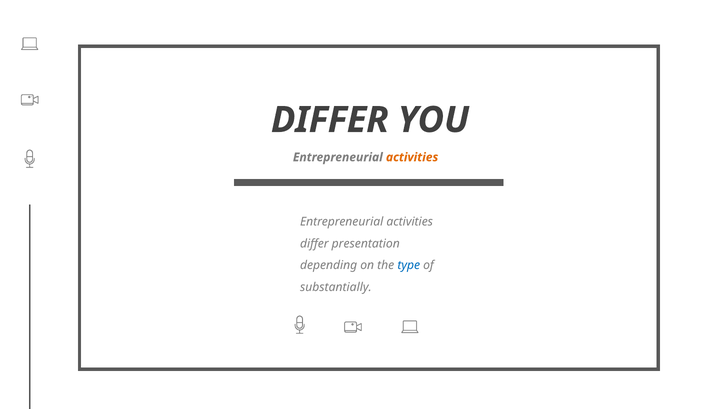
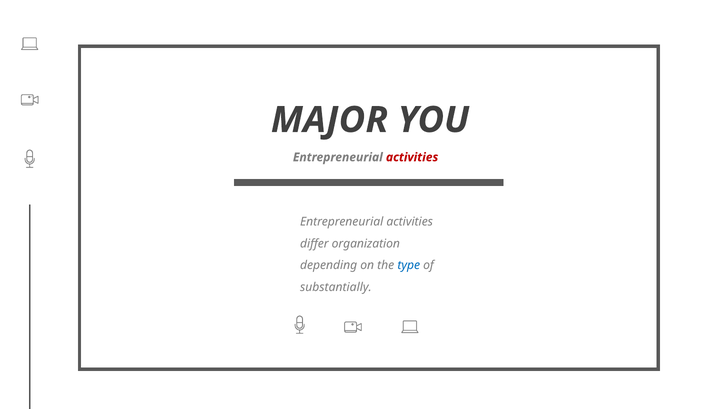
DIFFER at (330, 120): DIFFER -> MAJOR
activities at (412, 157) colour: orange -> red
presentation: presentation -> organization
